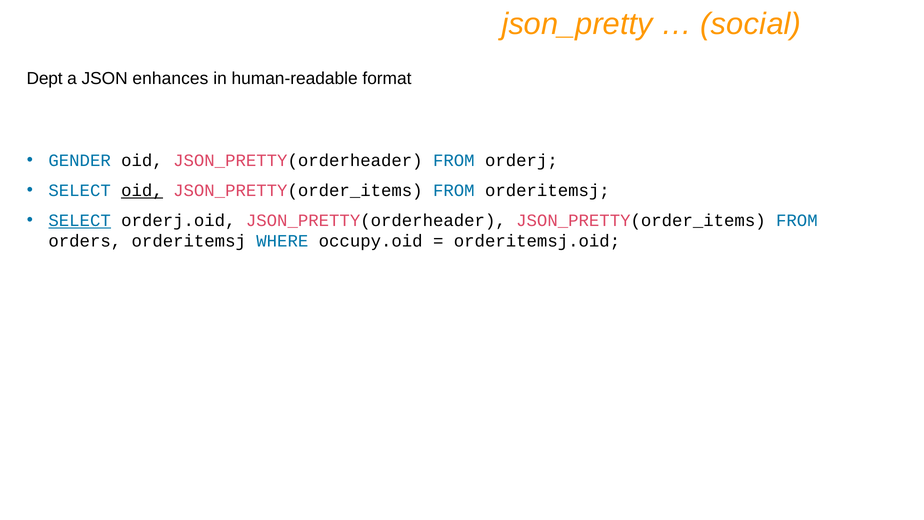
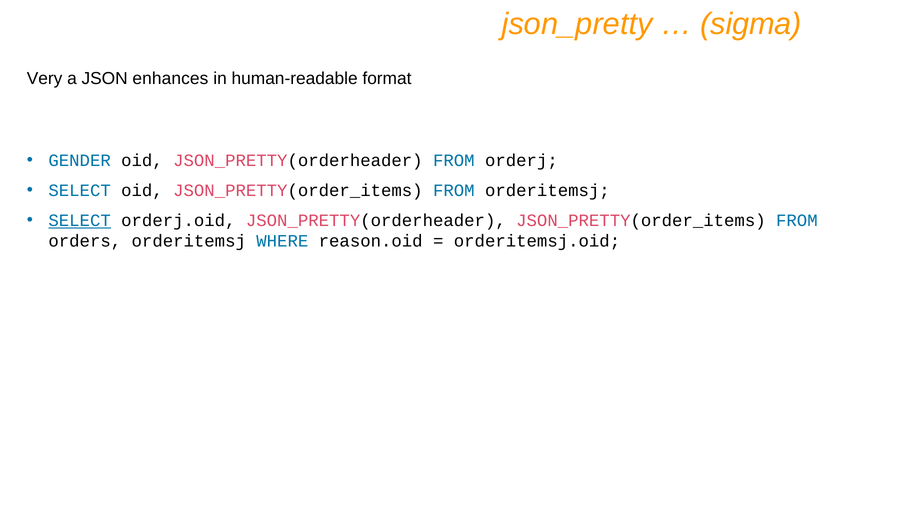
social: social -> sigma
Dept: Dept -> Very
oid at (142, 190) underline: present -> none
occupy.oid: occupy.oid -> reason.oid
